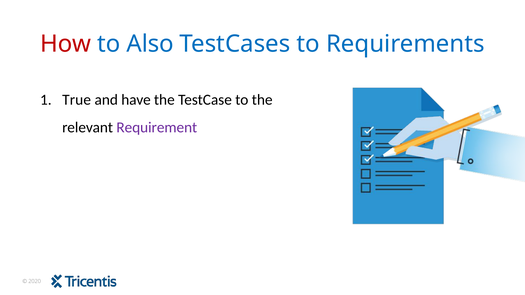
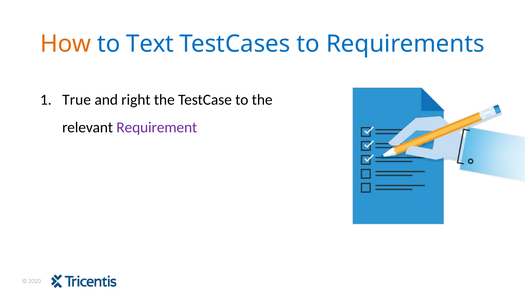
How colour: red -> orange
Also: Also -> Text
have: have -> right
